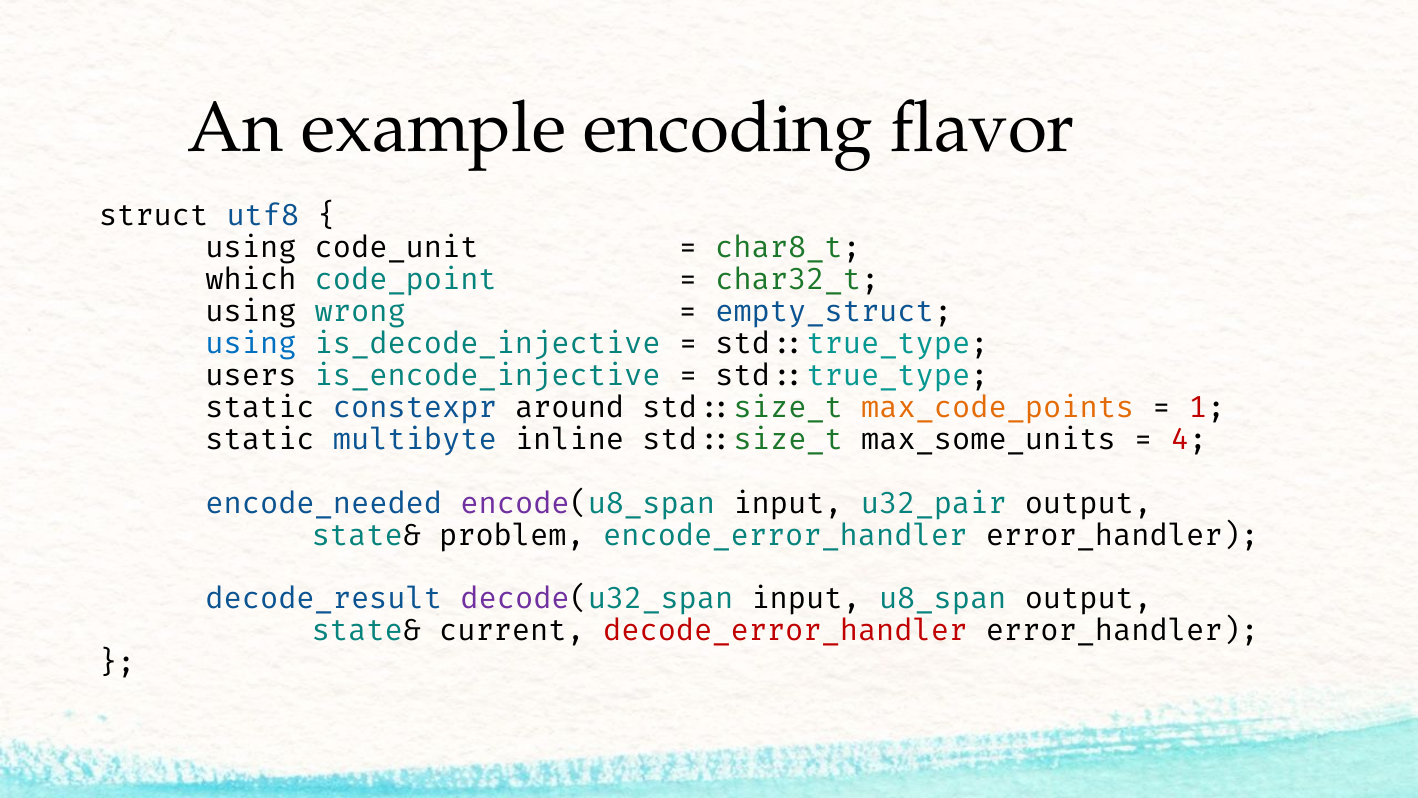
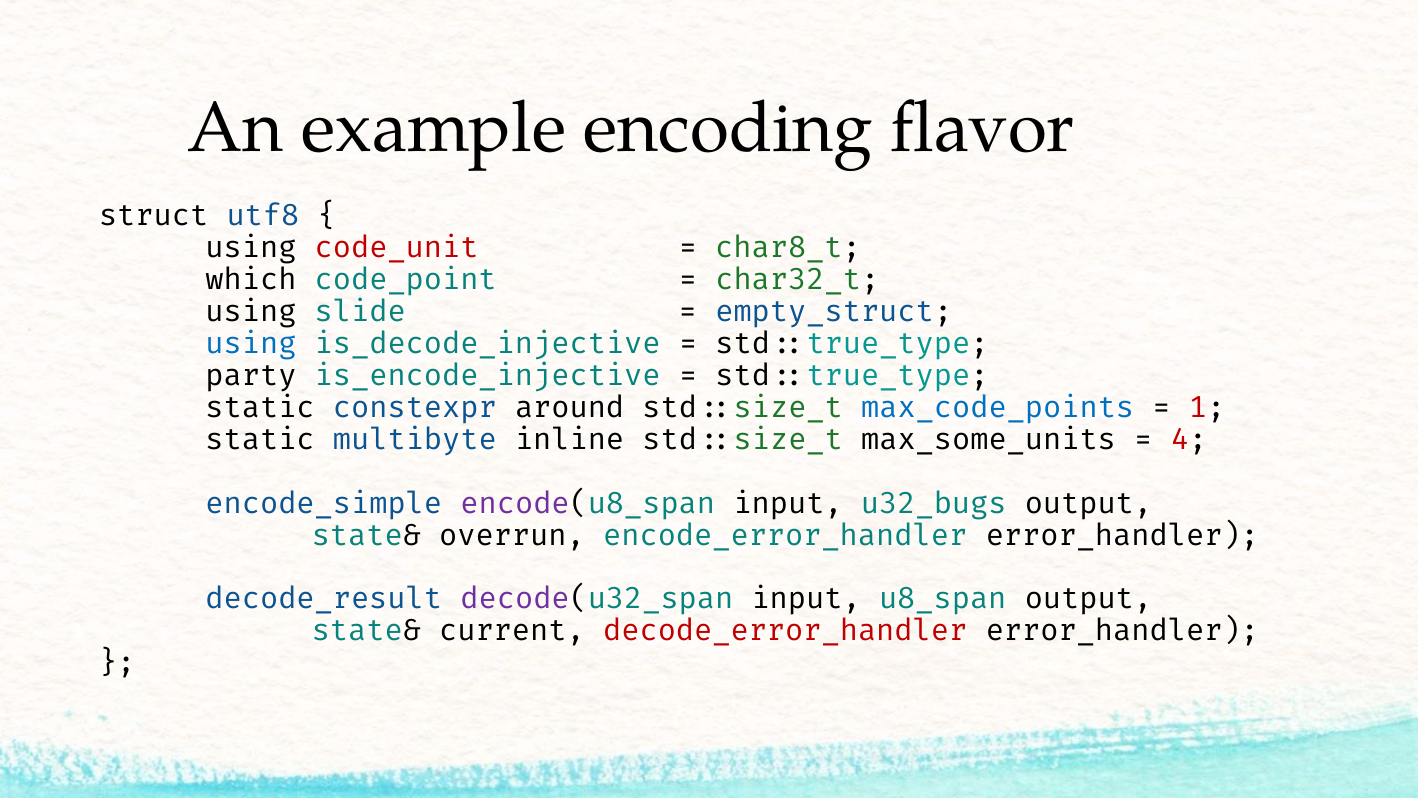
code_unit colour: black -> red
wrong: wrong -> slide
users: users -> party
max_code_points colour: orange -> blue
encode_needed: encode_needed -> encode_simple
u32_pair: u32_pair -> u32_bugs
problem: problem -> overrun
